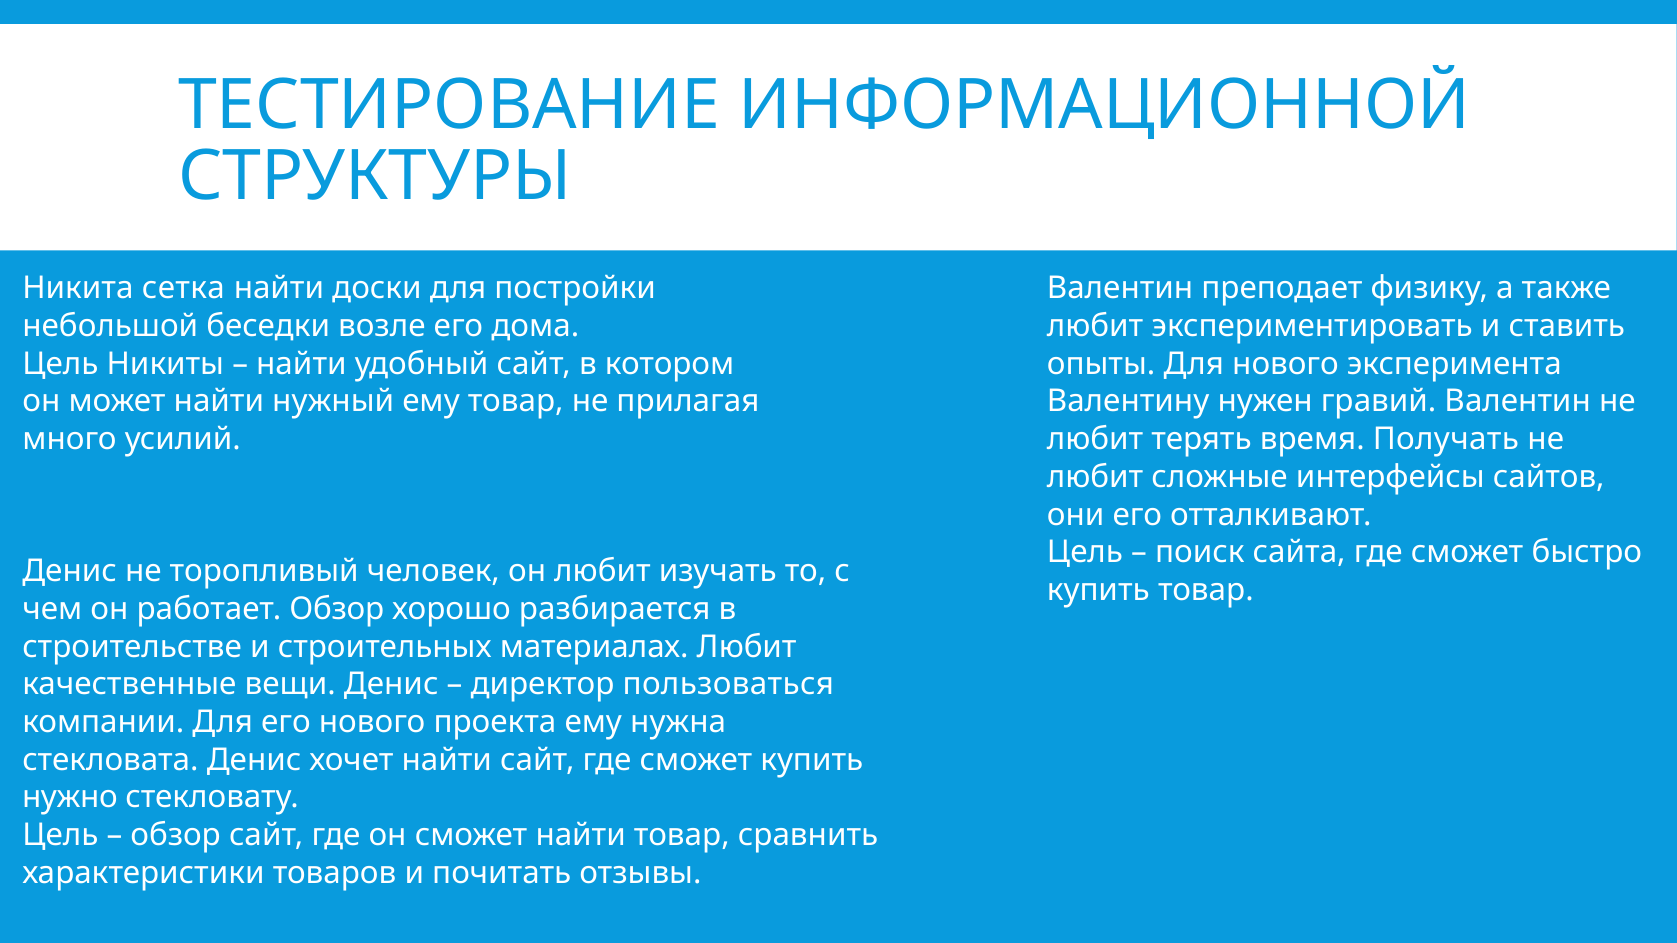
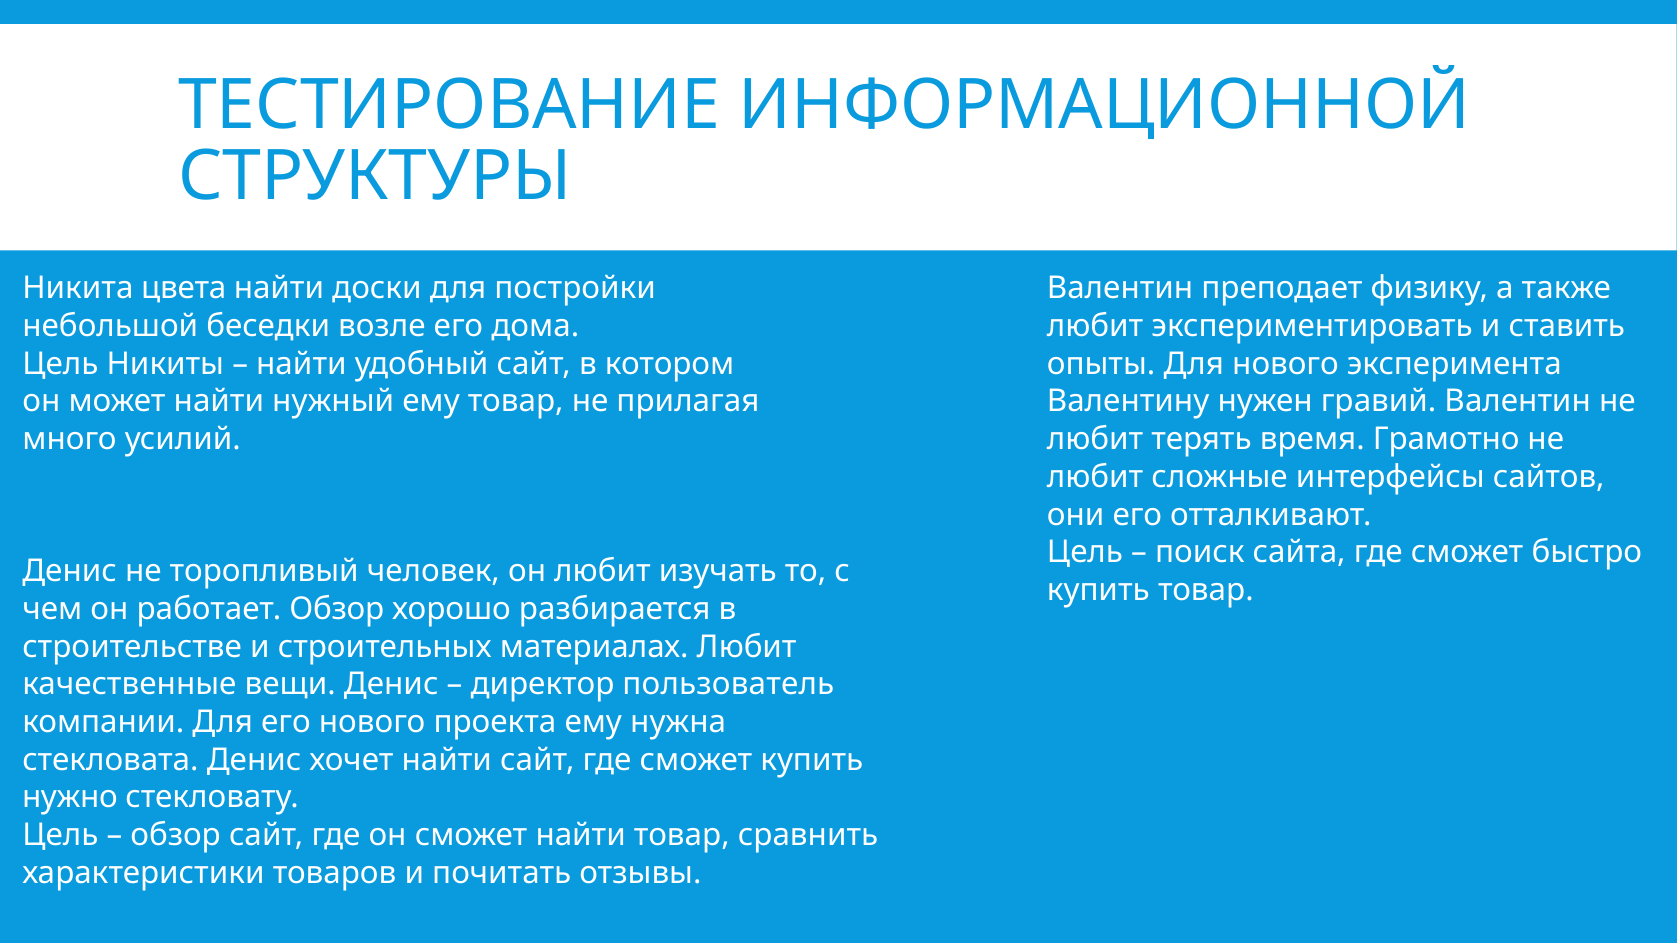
сетка: сетка -> цвета
Получать: Получать -> Грамотно
пользоваться: пользоваться -> пользователь
